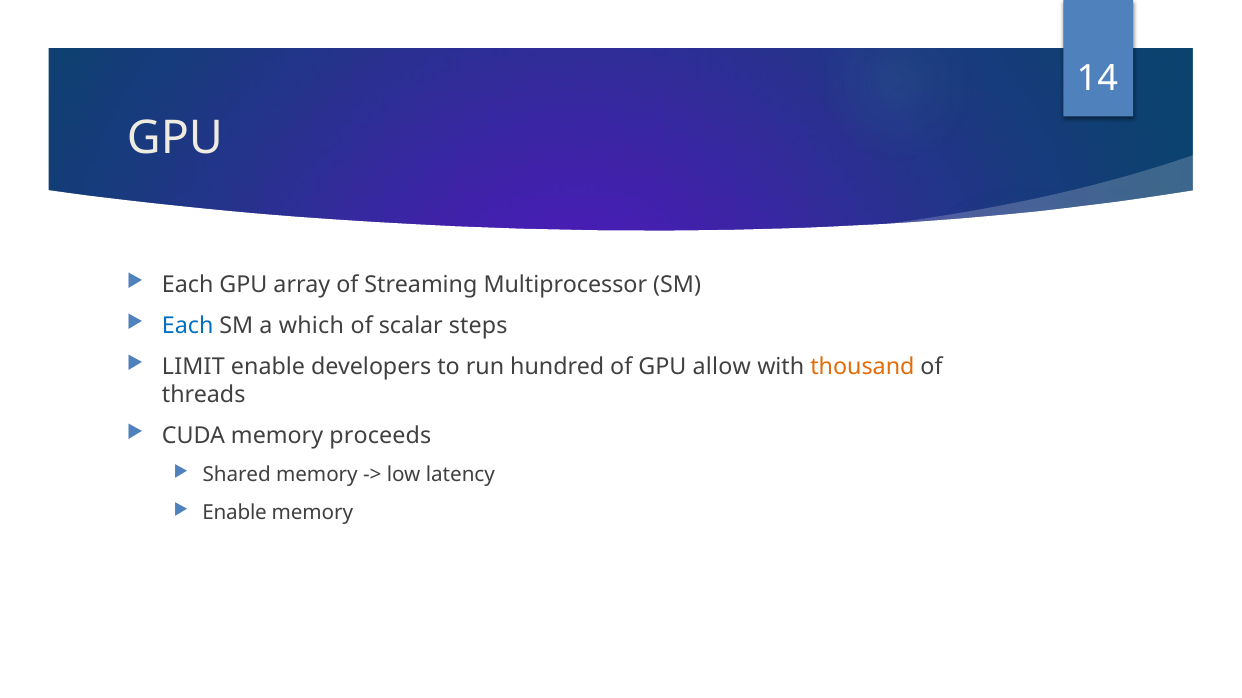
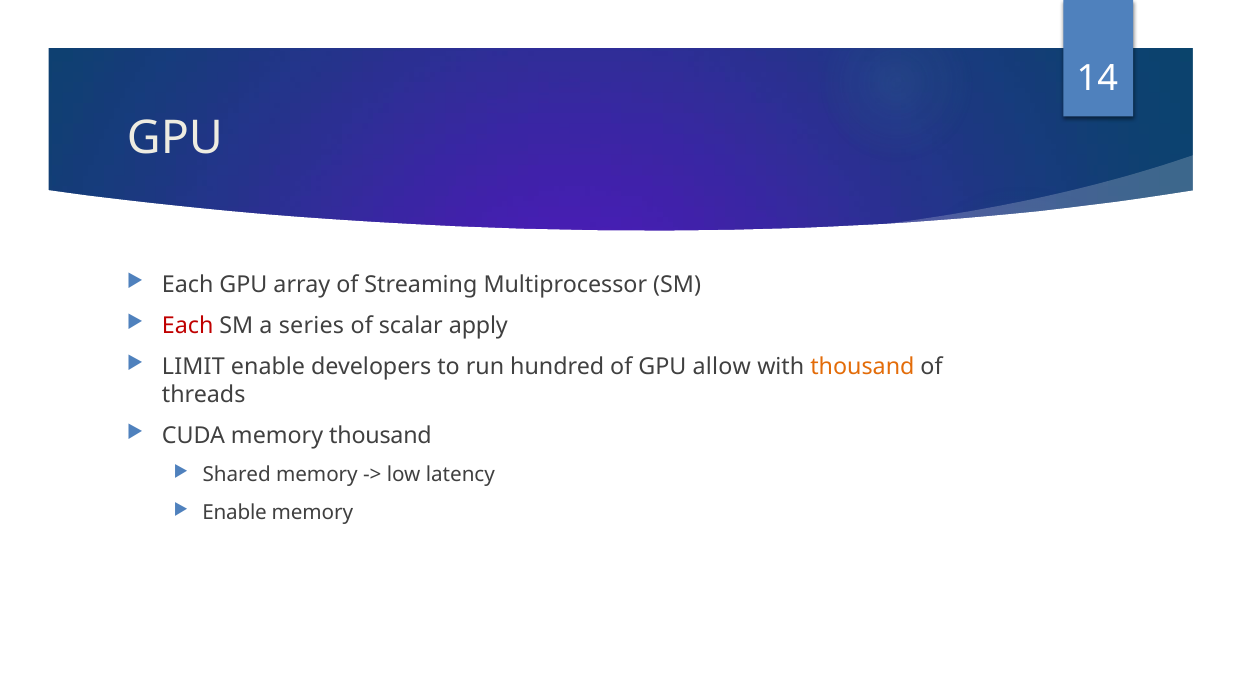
Each at (188, 326) colour: blue -> red
which: which -> series
steps: steps -> apply
memory proceeds: proceeds -> thousand
